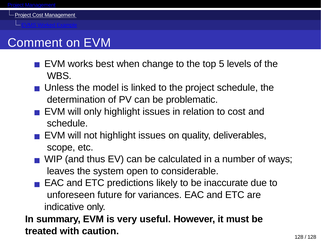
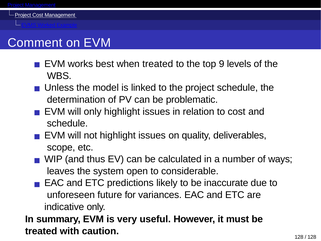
when change: change -> treated
5: 5 -> 9
